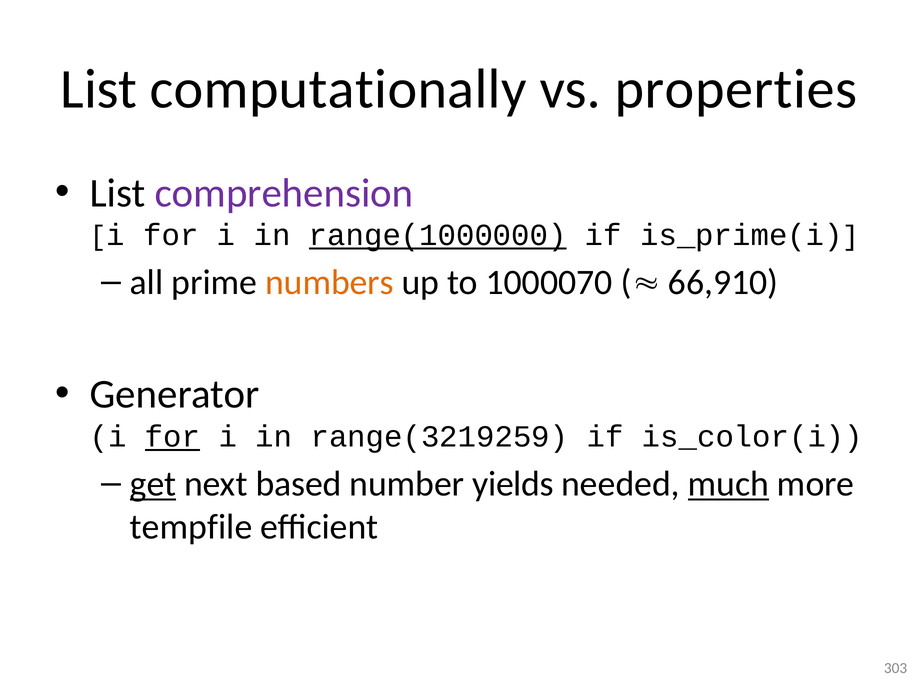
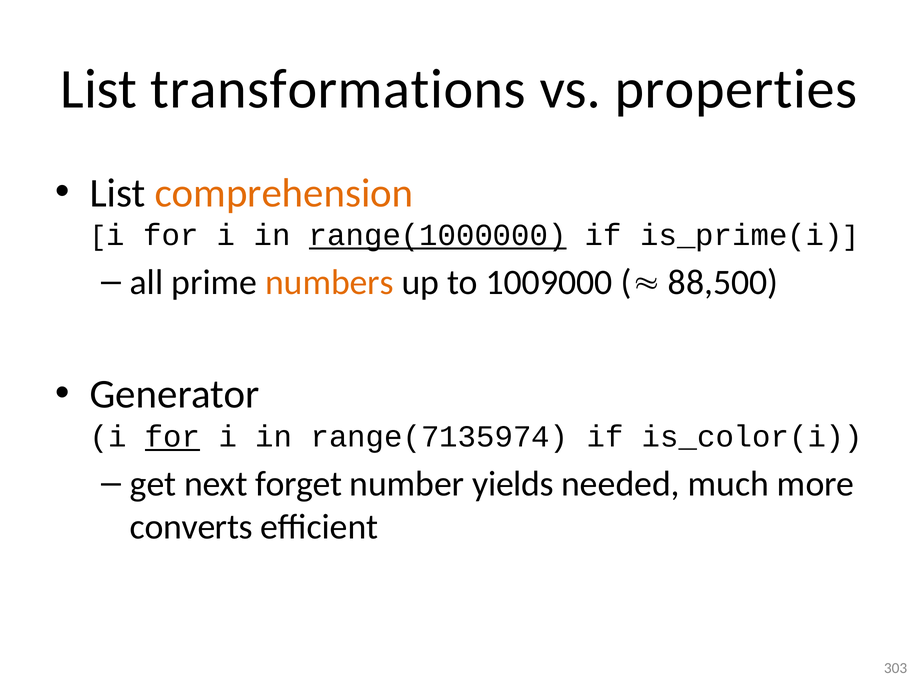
computationally: computationally -> transformations
comprehension colour: purple -> orange
1000070: 1000070 -> 1009000
66,910: 66,910 -> 88,500
range(3219259: range(3219259 -> range(7135974
get underline: present -> none
based: based -> forget
much underline: present -> none
tempfile: tempfile -> converts
